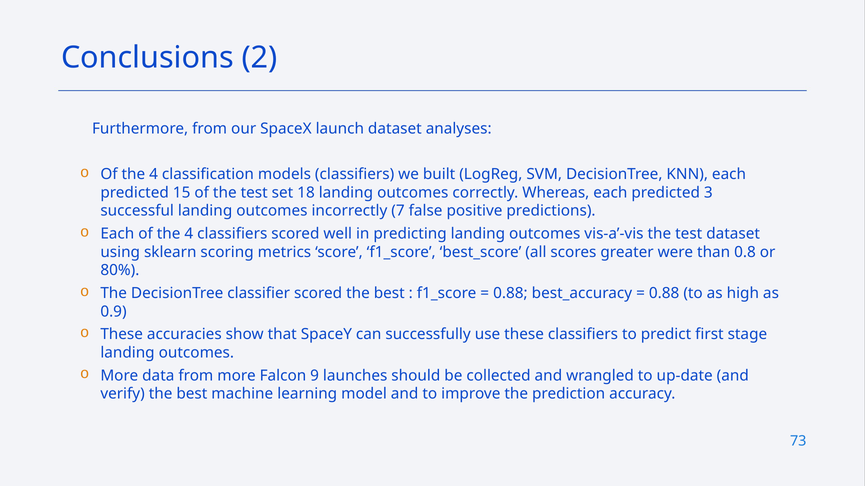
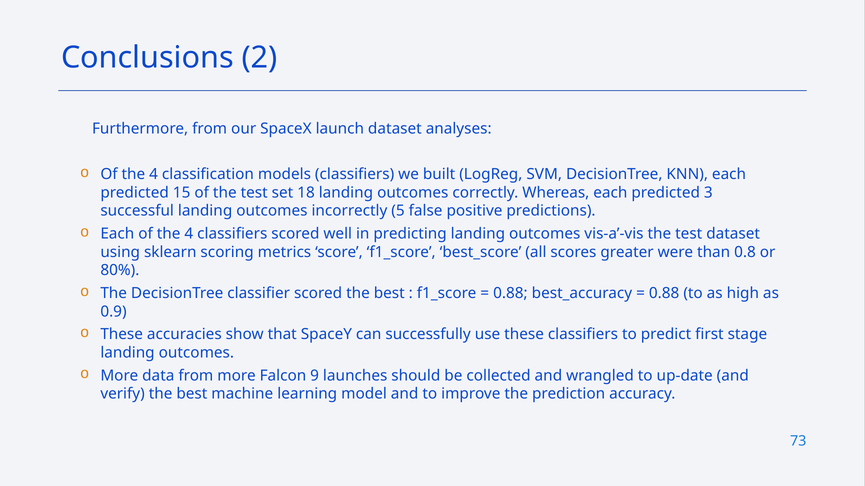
7: 7 -> 5
